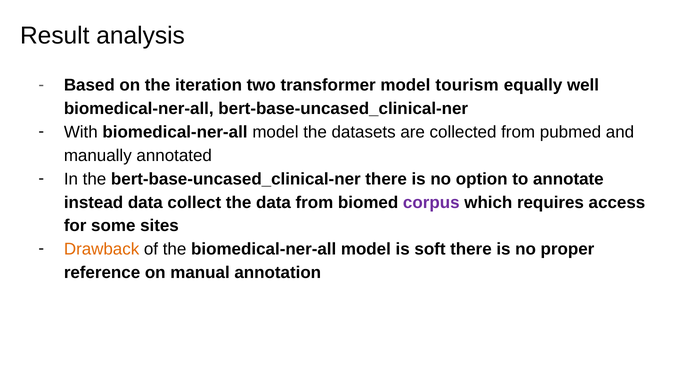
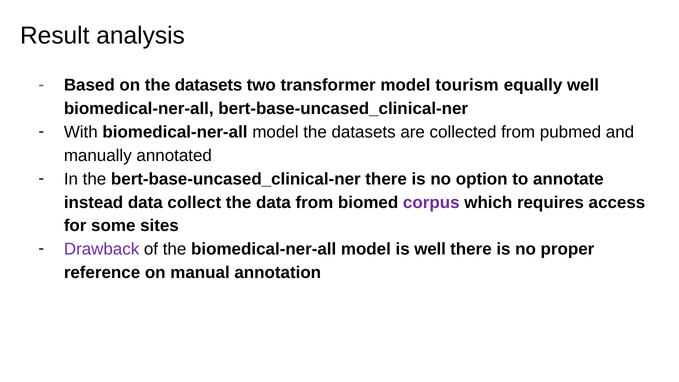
on the iteration: iteration -> datasets
Drawback colour: orange -> purple
is soft: soft -> well
